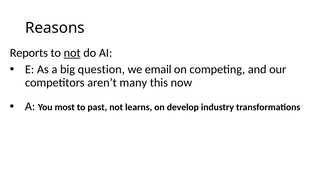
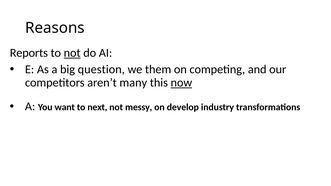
email: email -> them
now underline: none -> present
most: most -> want
past: past -> next
learns: learns -> messy
